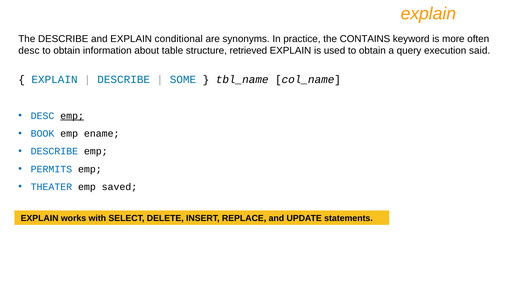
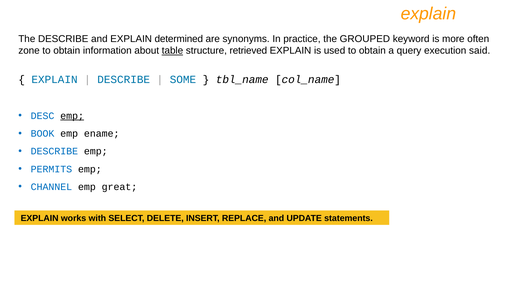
conditional: conditional -> determined
CONTAINS: CONTAINS -> GROUPED
desc at (29, 51): desc -> zone
table underline: none -> present
THEATER: THEATER -> CHANNEL
saved: saved -> great
